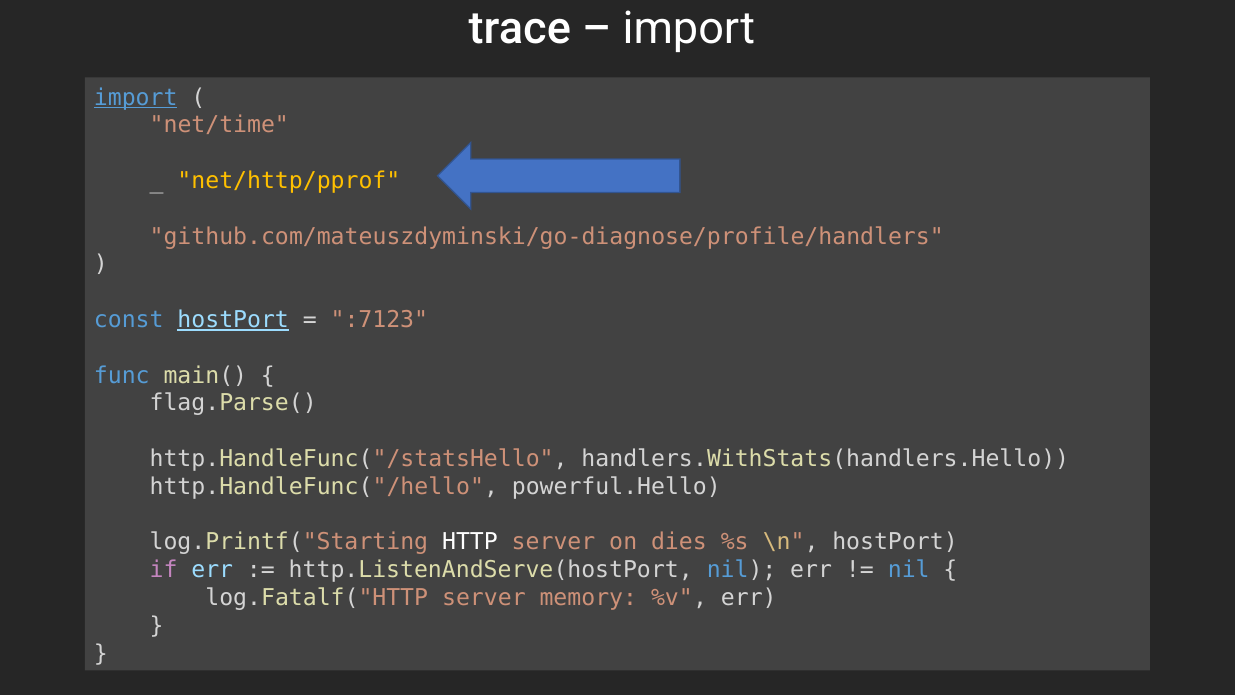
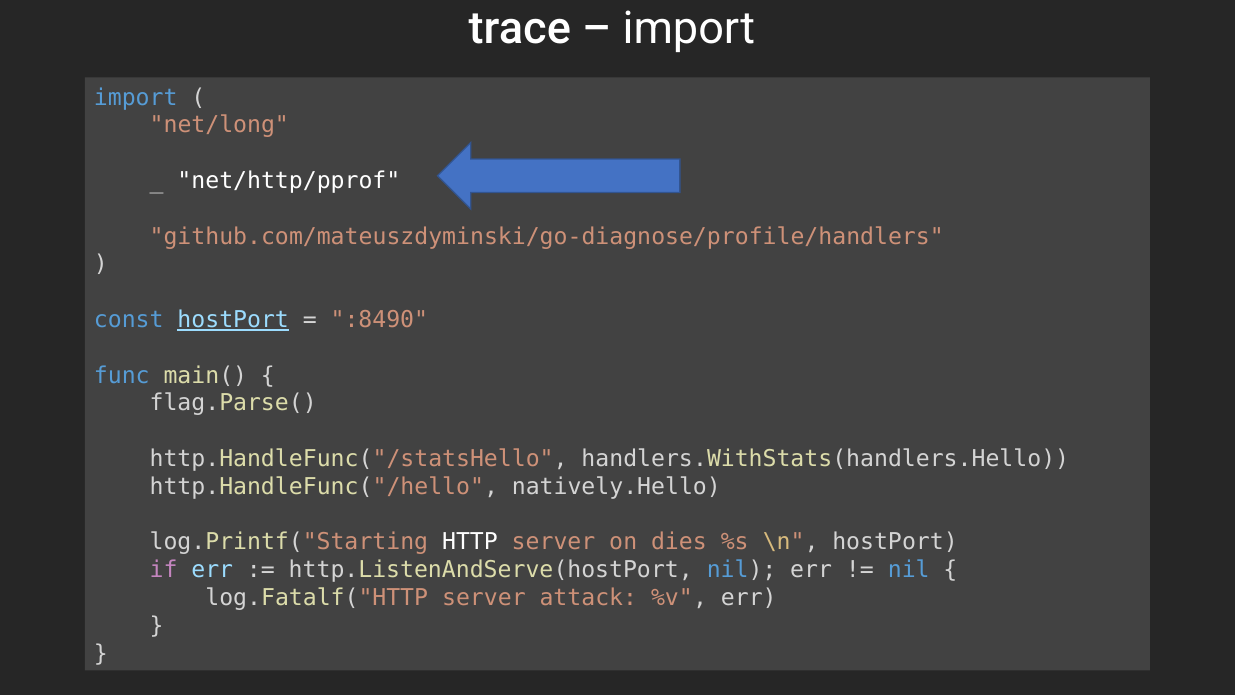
import at (136, 97) underline: present -> none
net/time: net/time -> net/long
net/http/pprof colour: yellow -> white
:7123: :7123 -> :8490
powerful.Hello: powerful.Hello -> natively.Hello
memory: memory -> attack
